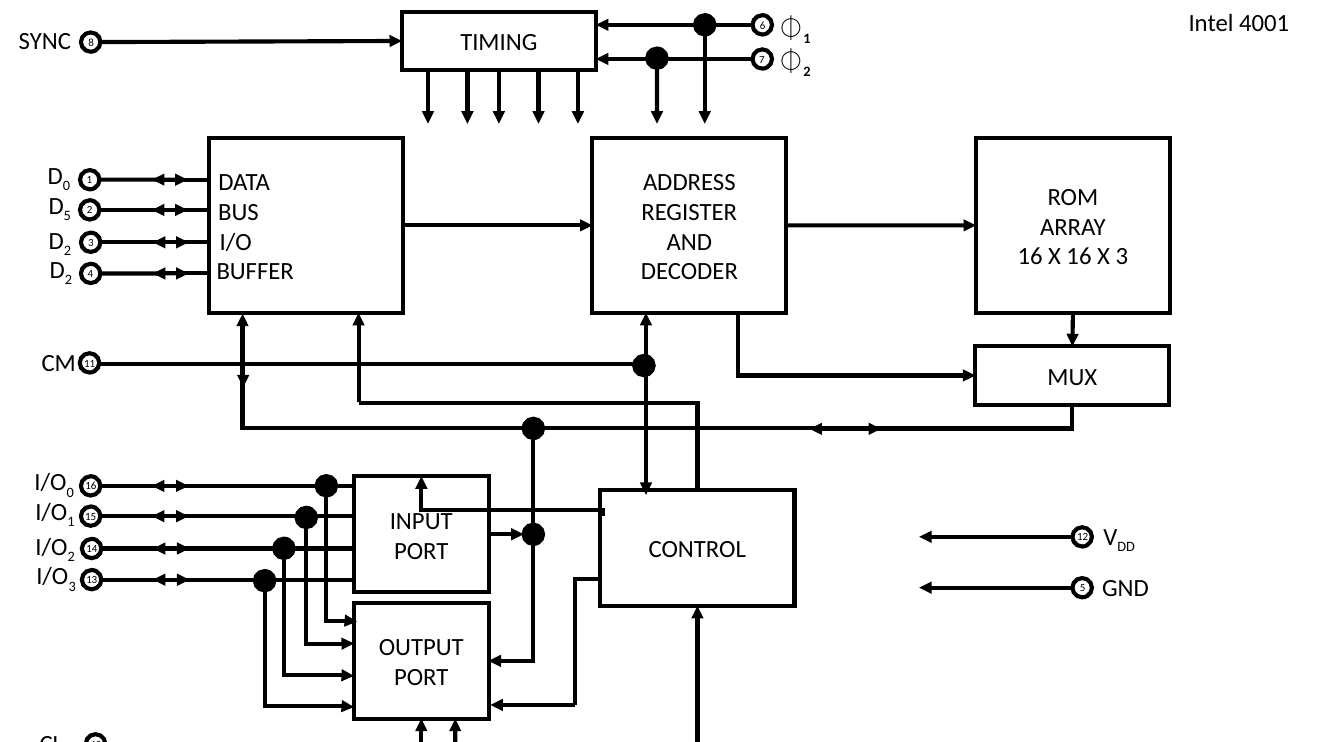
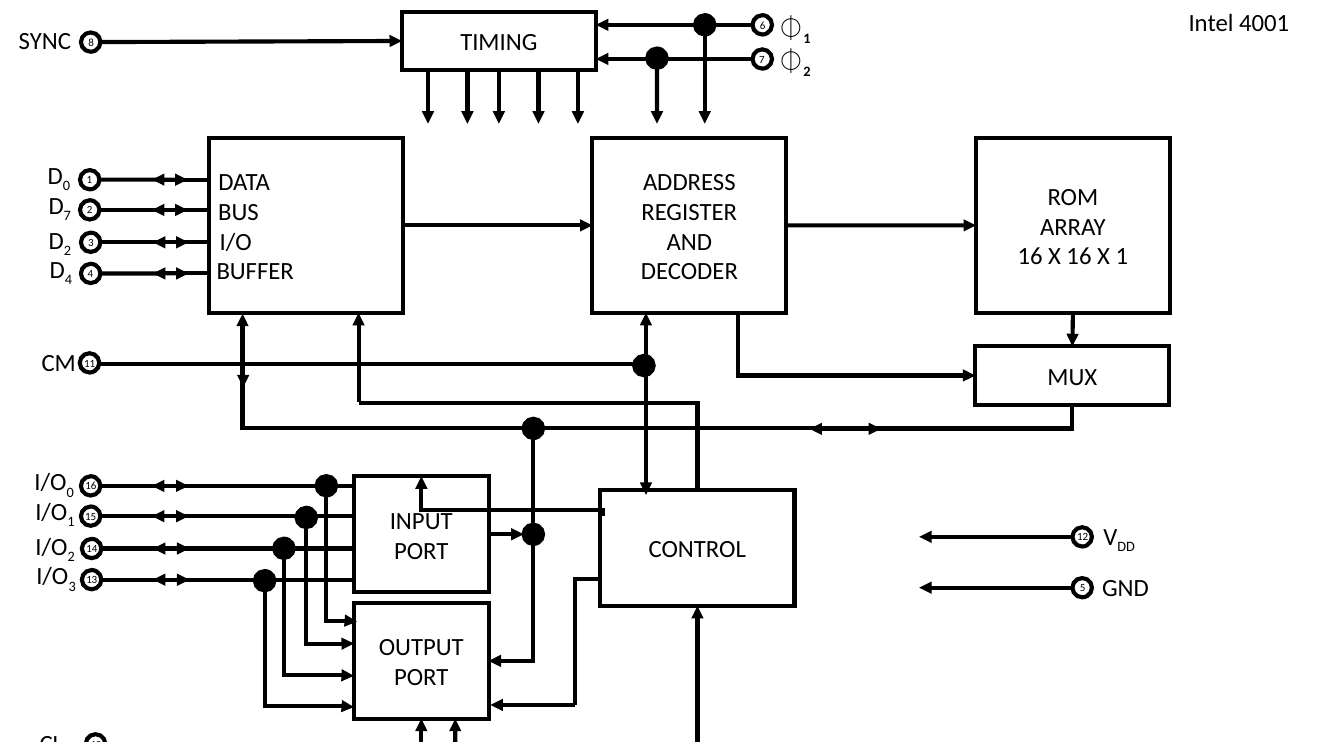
5 at (67, 216): 5 -> 7
X 3: 3 -> 1
2 at (68, 280): 2 -> 4
